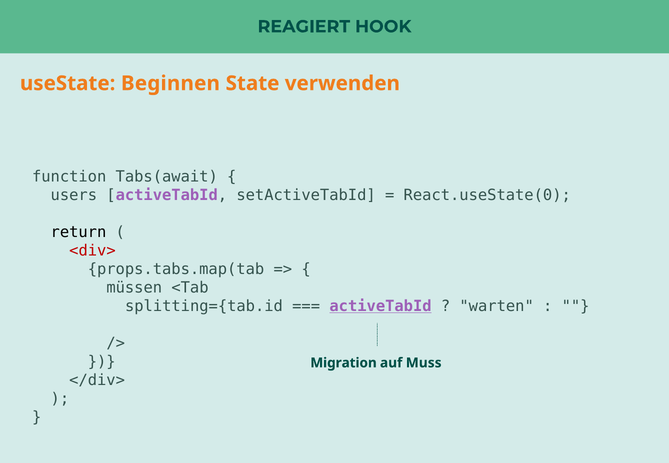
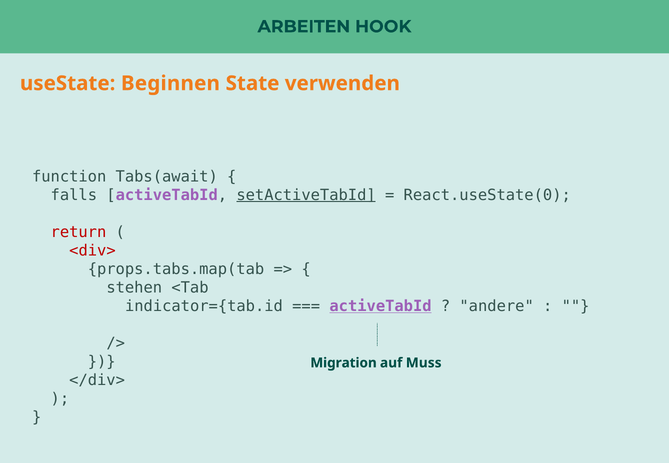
REAGIERT: REAGIERT -> ARBEITEN
users: users -> falls
setActiveTabId underline: none -> present
return colour: black -> red
müssen: müssen -> stehen
splitting={tab.id: splitting={tab.id -> indicator={tab.id
warten: warten -> andere
